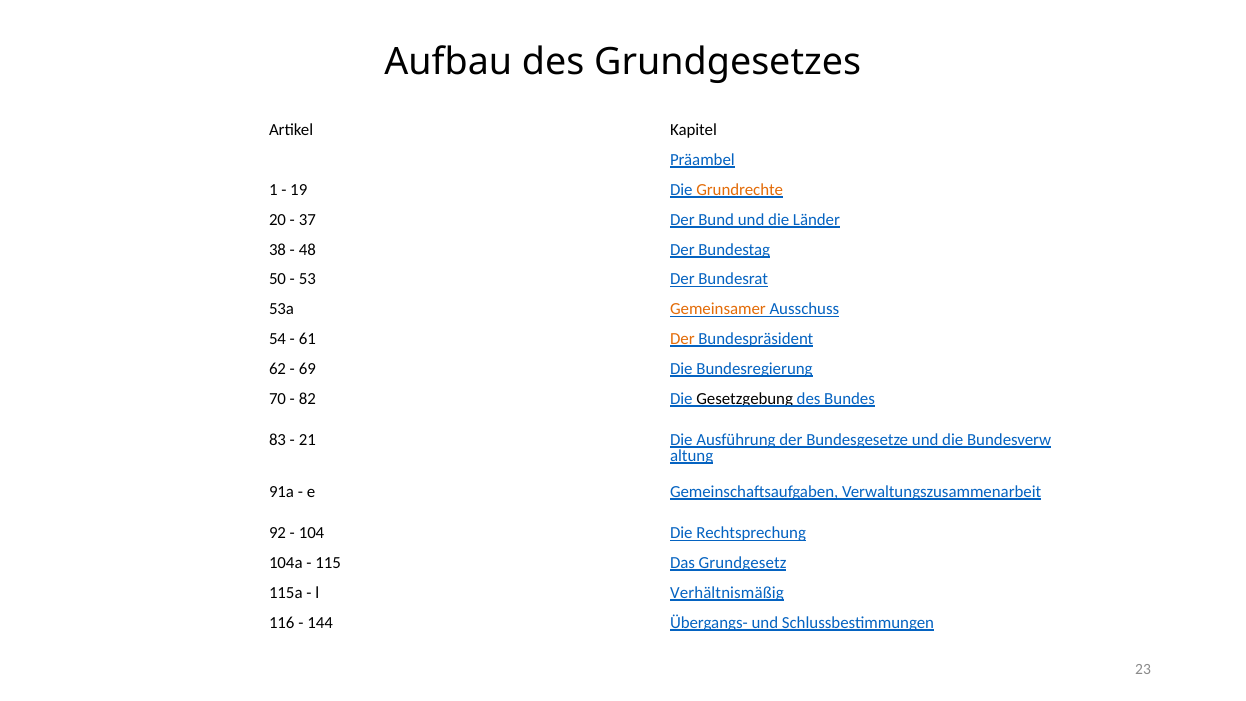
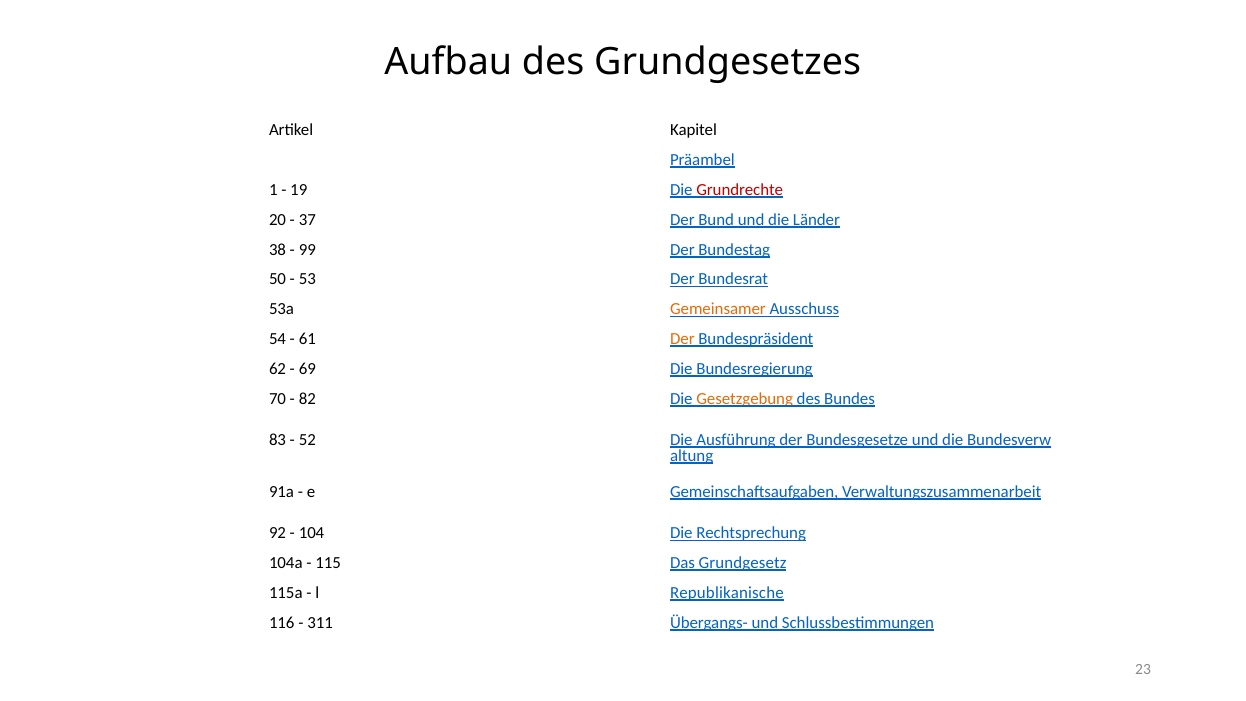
Grundrechte colour: orange -> red
48: 48 -> 99
Gesetzgebung colour: black -> orange
21: 21 -> 52
Verhältnismäßig: Verhältnismäßig -> Republikanische
144: 144 -> 311
